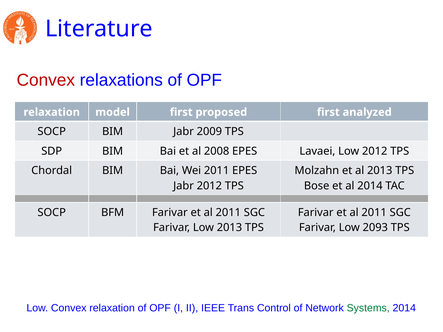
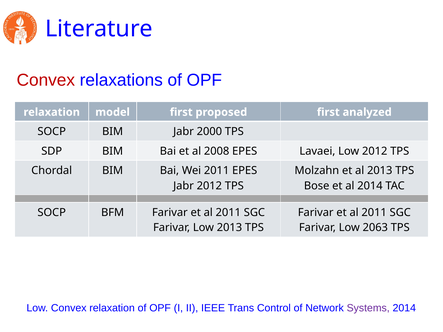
2009: 2009 -> 2000
2093: 2093 -> 2063
Systems colour: green -> purple
